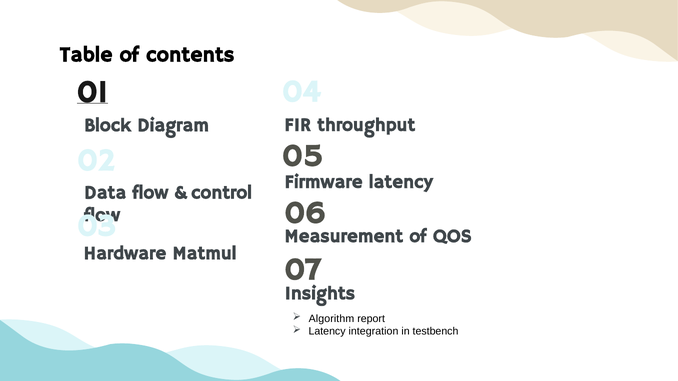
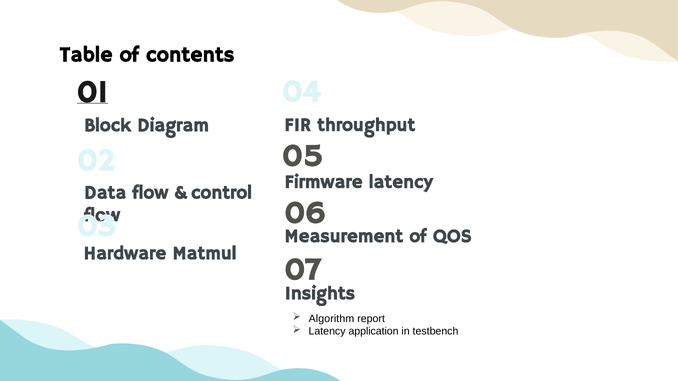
integration: integration -> application
